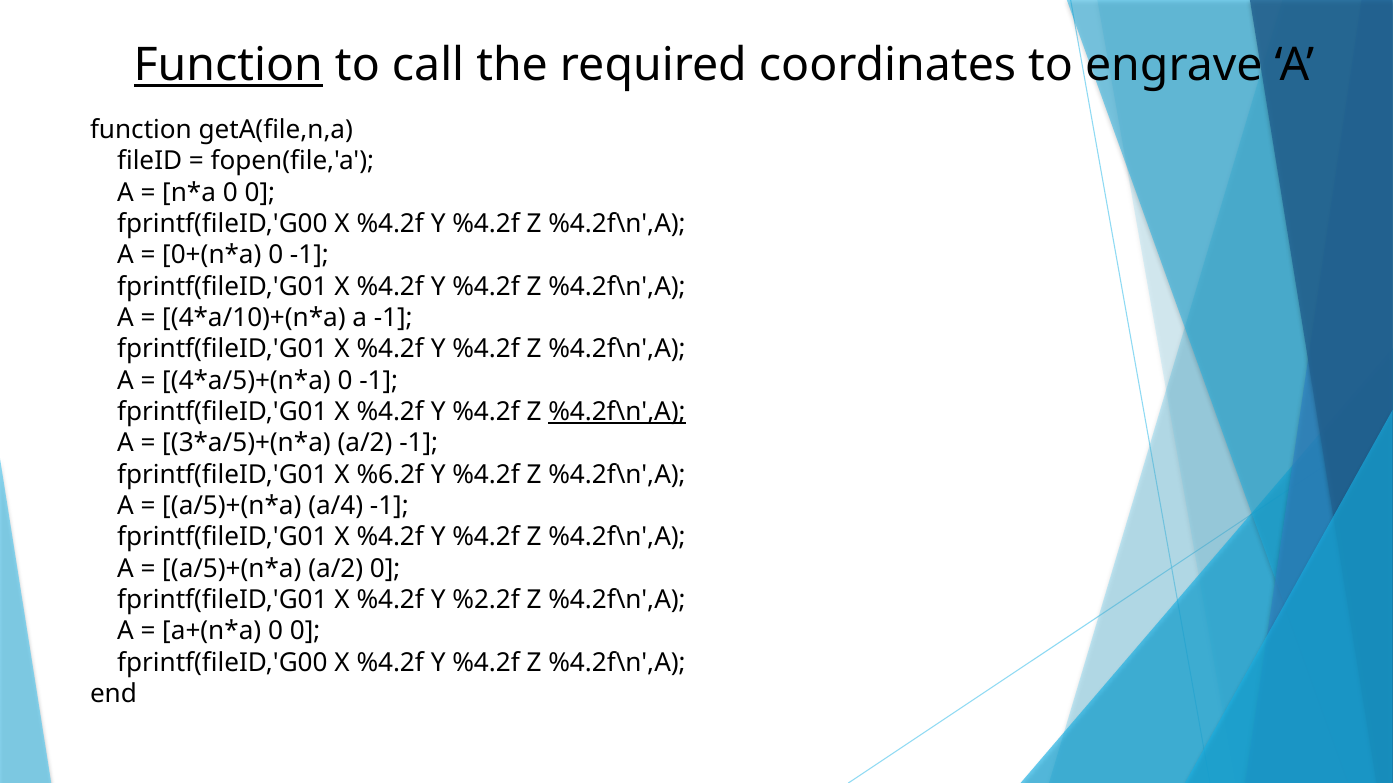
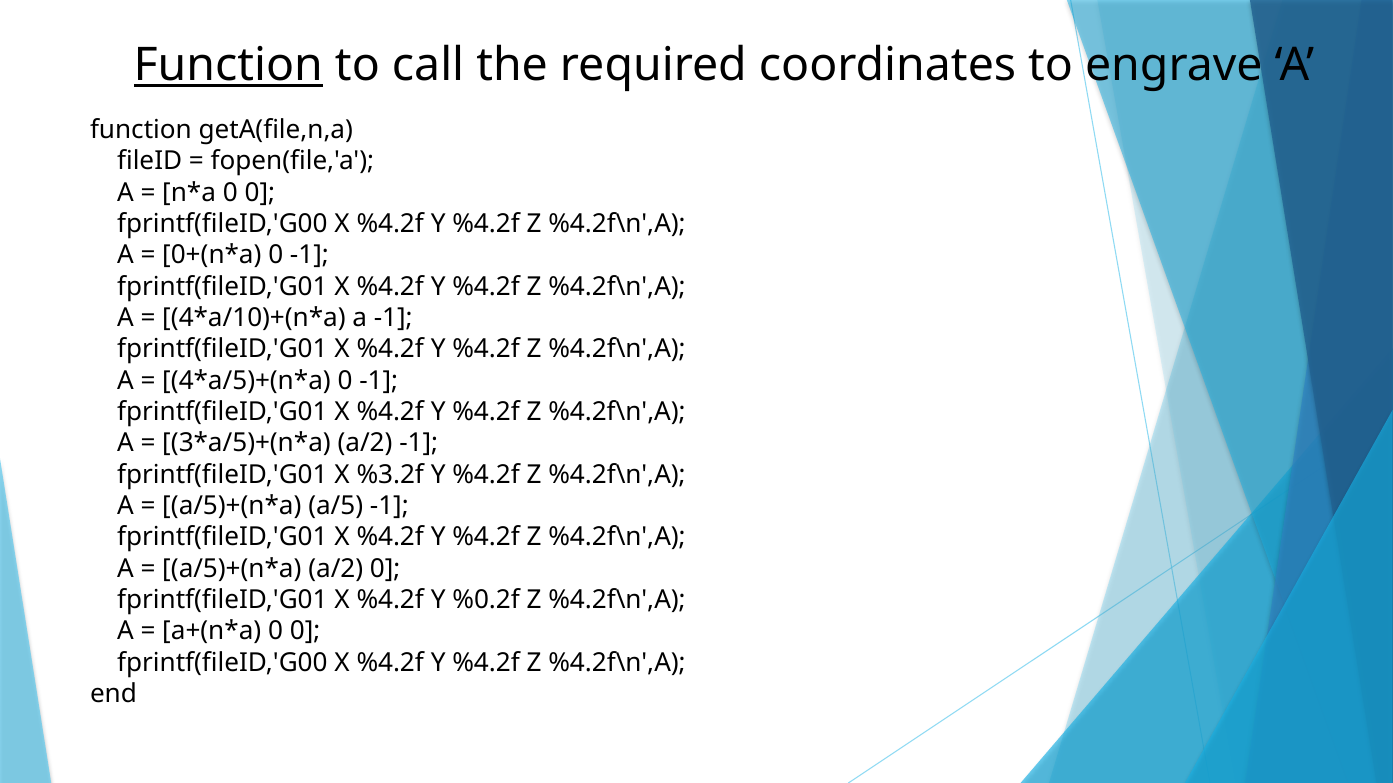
%4.2f\n',A at (617, 412) underline: present -> none
%6.2f: %6.2f -> %3.2f
a/4: a/4 -> a/5
%2.2f: %2.2f -> %0.2f
